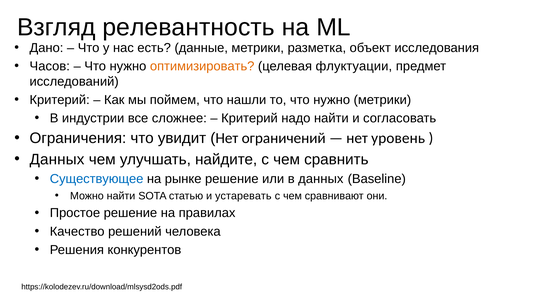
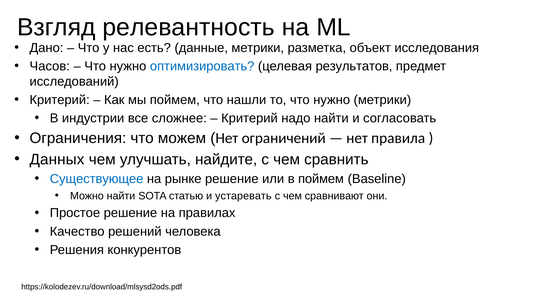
оптимизировать colour: orange -> blue
флуктуации: флуктуации -> результатов
увидит: увидит -> можем
уровень: уровень -> правила
в данных: данных -> поймем
